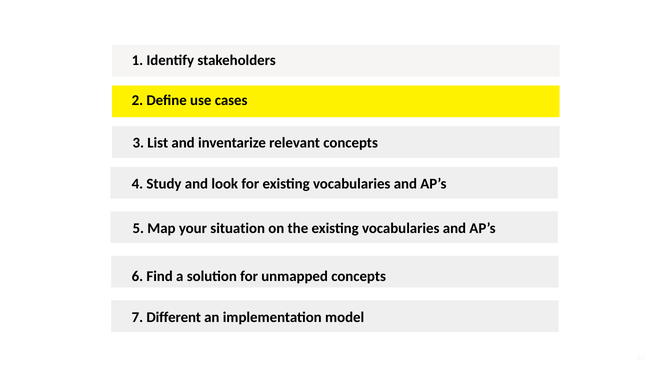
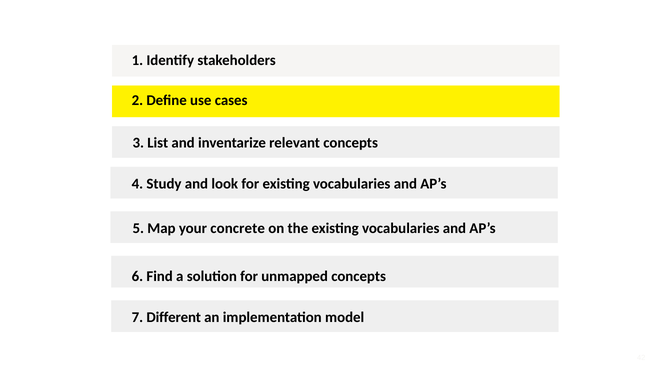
situation: situation -> concrete
